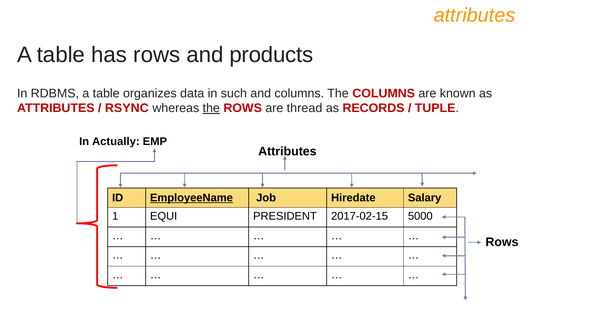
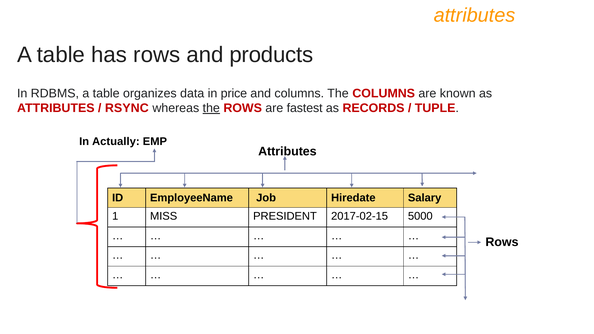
such: such -> price
thread: thread -> fastest
EmployeeName underline: present -> none
EQUI: EQUI -> MISS
